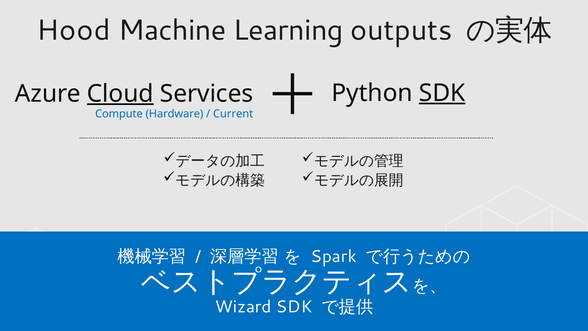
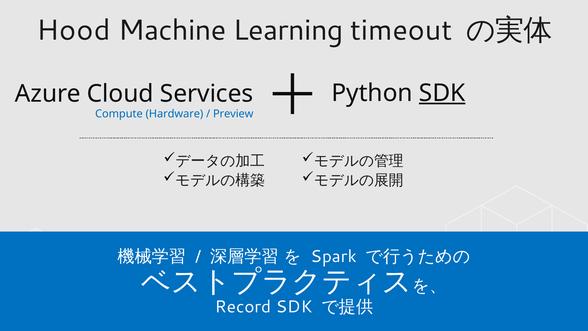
outputs: outputs -> timeout
Cloud underline: present -> none
Current: Current -> Preview
Wizard: Wizard -> Record
